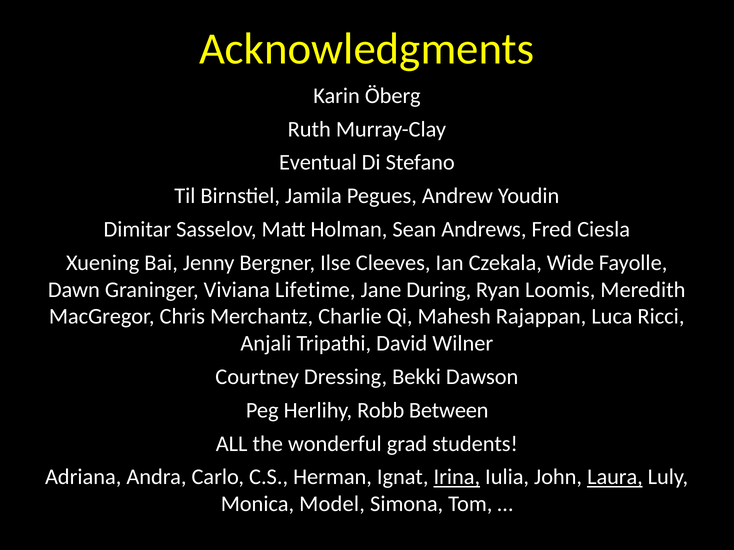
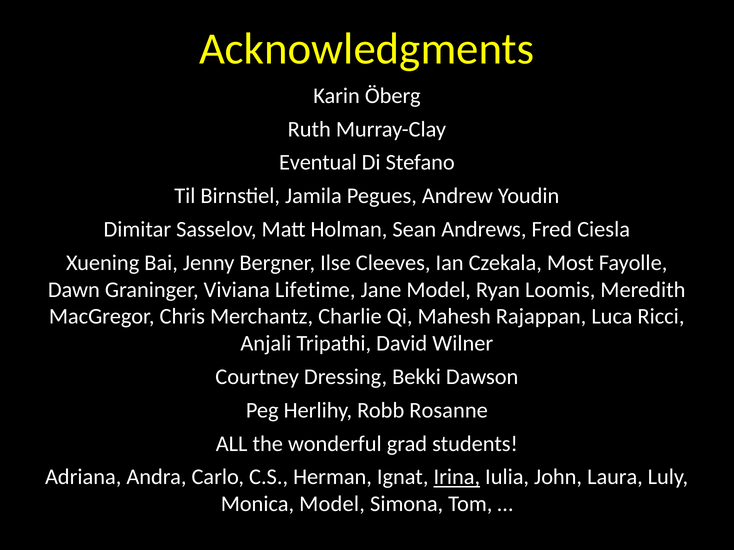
Wide: Wide -> Most
Jane During: During -> Model
Between: Between -> Rosanne
Laura underline: present -> none
